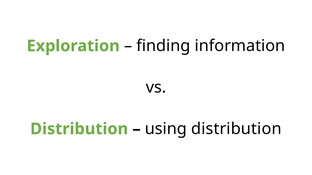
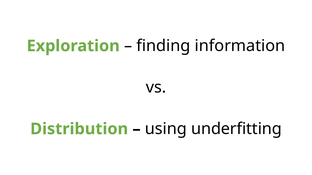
using distribution: distribution -> underfitting
